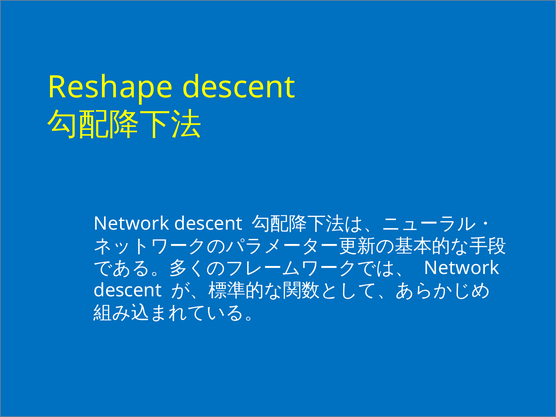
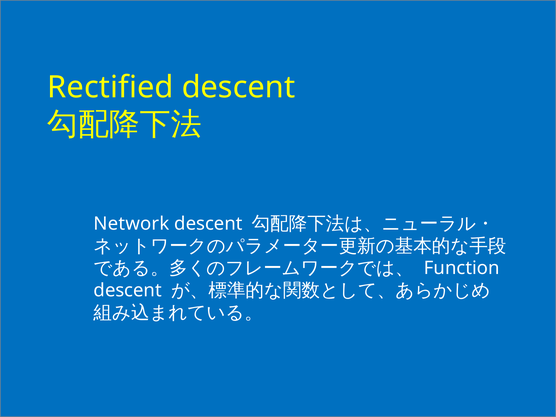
Reshape: Reshape -> Rectified
Network at (462, 268): Network -> Function
